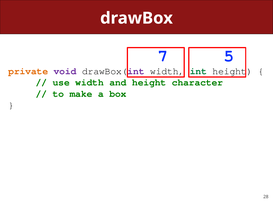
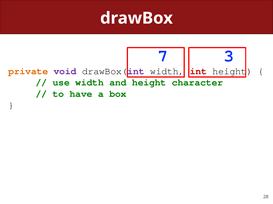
5: 5 -> 3
int colour: green -> red
make: make -> have
